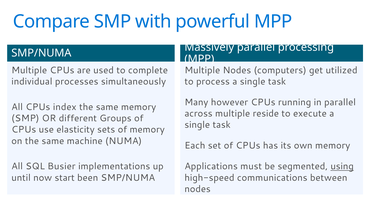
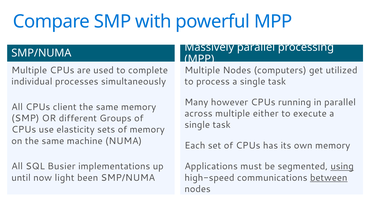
index: index -> client
reside: reside -> either
start: start -> light
between underline: none -> present
